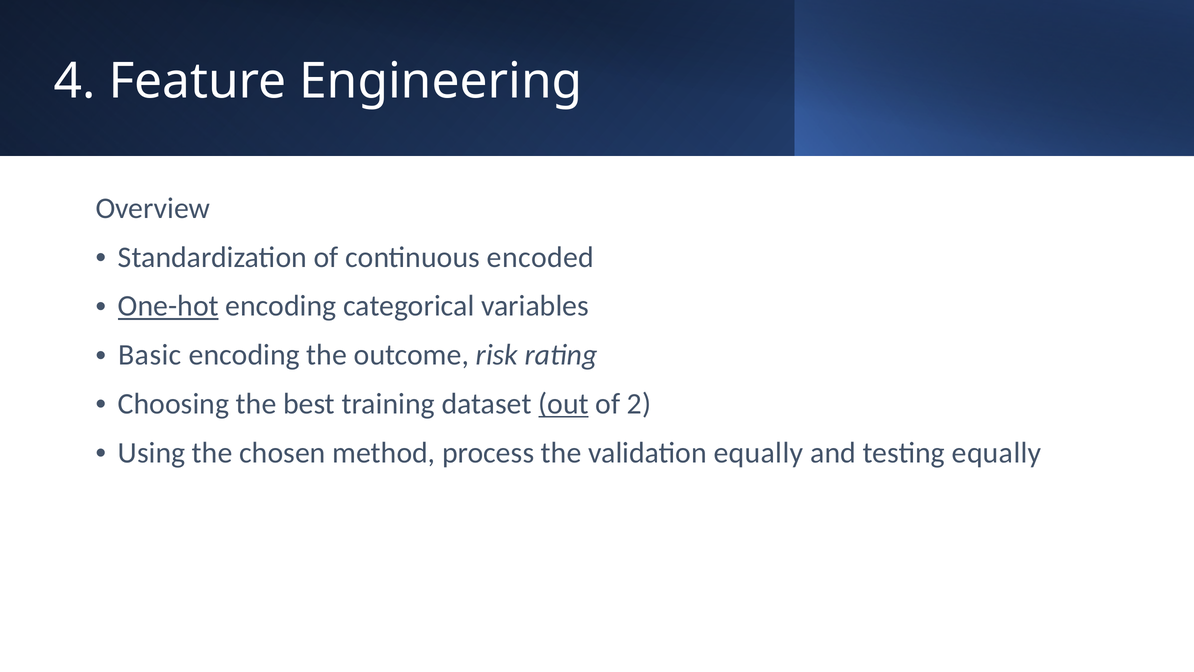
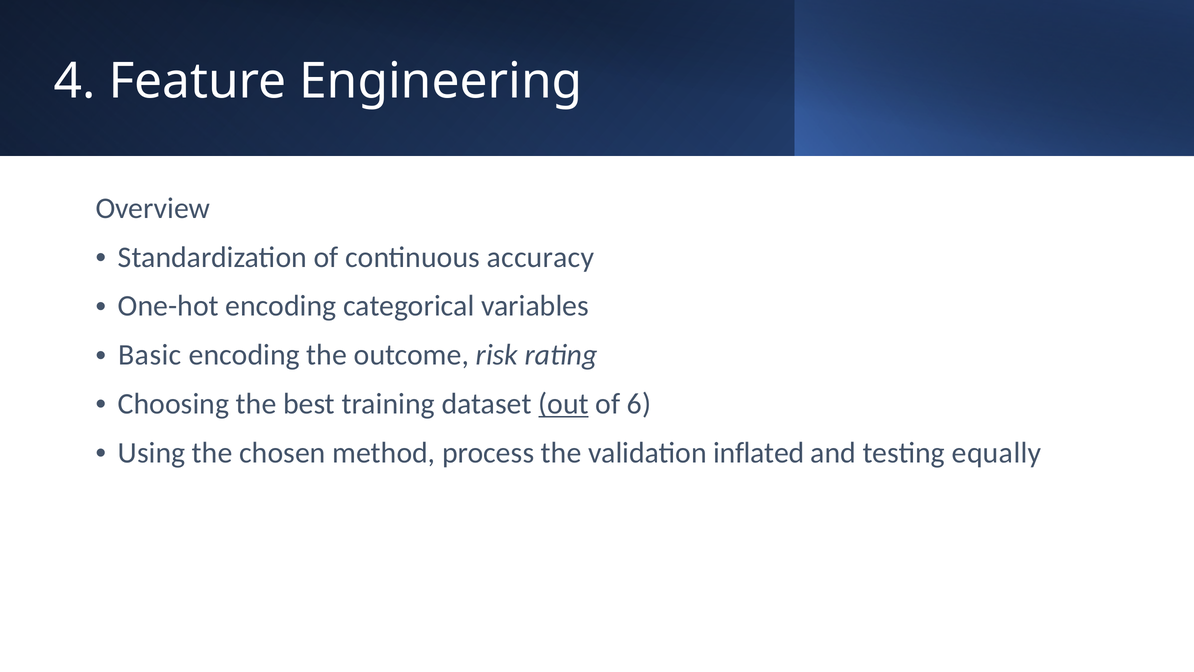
encoded: encoded -> accuracy
One-hot underline: present -> none
2: 2 -> 6
validation equally: equally -> inflated
